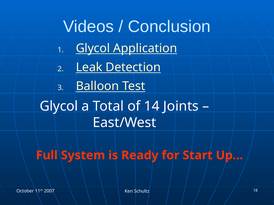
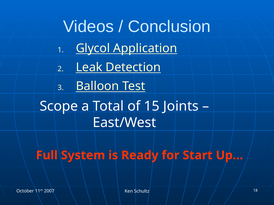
Glycol at (59, 106): Glycol -> Scope
14: 14 -> 15
